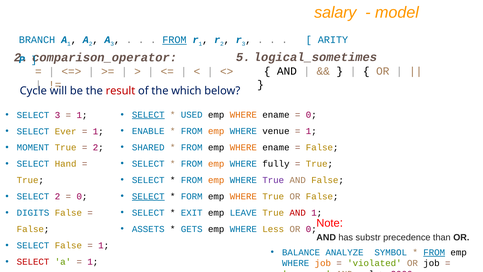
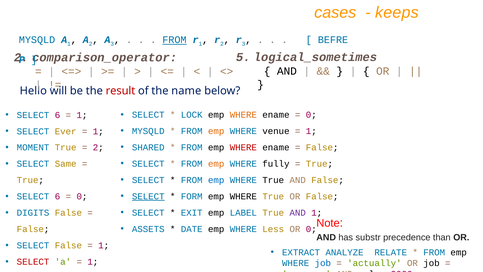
salary: salary -> cases
model: model -> keeps
BRANCH at (37, 40): BRANCH -> MYSQLD
ARITY: ARITY -> BEFRE
Cycle: Cycle -> Hello
which: which -> name
SELECT at (148, 115) underline: present -> none
USED: USED -> LOCK
3 at (57, 115): 3 -> 6
ENABLE at (148, 131): ENABLE -> MYSQLD
WHERE at (243, 147) colour: orange -> red
Hand: Hand -> Same
emp at (216, 180) colour: orange -> blue
True at (273, 180) colour: purple -> black
WHERE at (243, 196) colour: orange -> black
2 at (57, 196): 2 -> 6
LEAVE: LEAVE -> LABEL
AND at (298, 213) colour: red -> purple
GETS: GETS -> DATE
BALANCE: BALANCE -> EXTRACT
SYMBOL: SYMBOL -> RELATE
FROM at (434, 252) underline: present -> none
job at (323, 263) colour: orange -> blue
violated: violated -> actually
